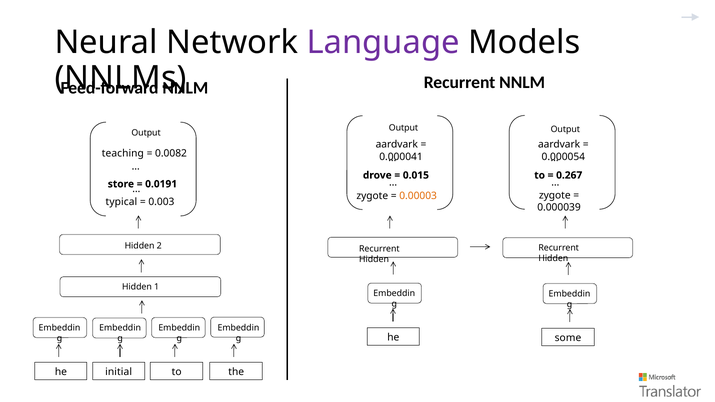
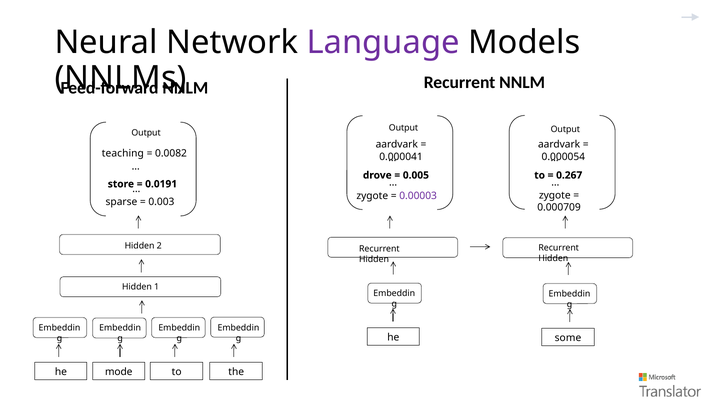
0.015: 0.015 -> 0.005
0.00003 colour: orange -> purple
typical: typical -> sparse
0.000039: 0.000039 -> 0.000709
initial: initial -> mode
